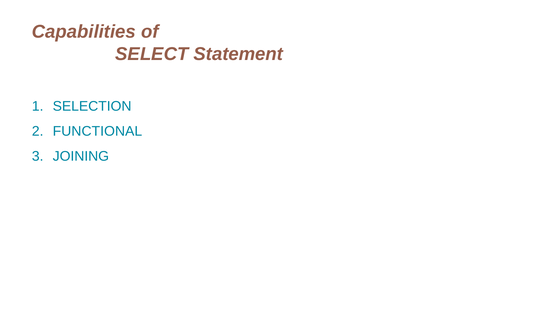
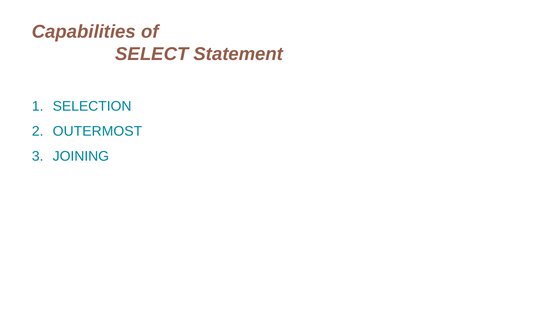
FUNCTIONAL: FUNCTIONAL -> OUTERMOST
